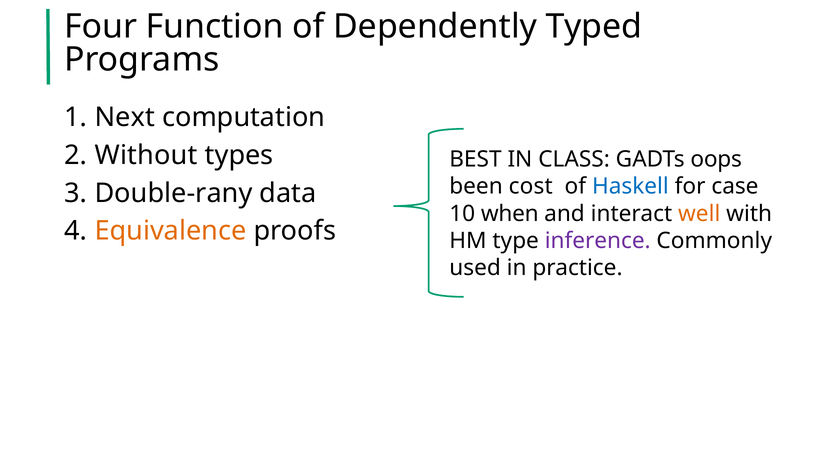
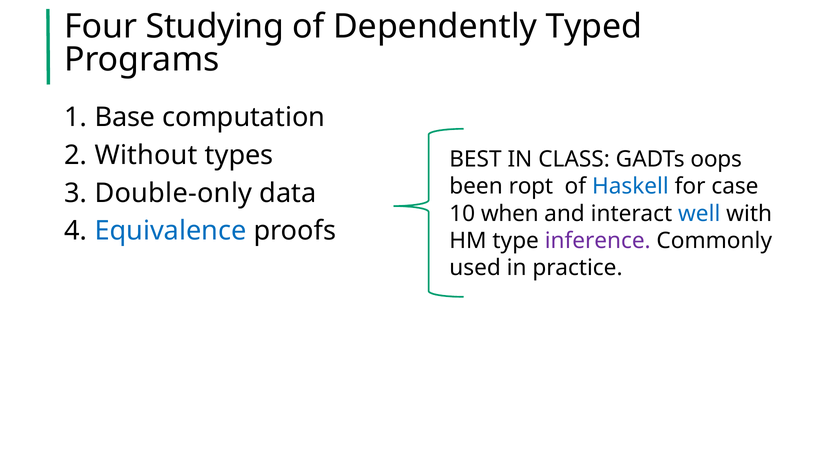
Function: Function -> Studying
Next: Next -> Base
cost: cost -> ropt
Double-rany: Double-rany -> Double-only
well colour: orange -> blue
Equivalence colour: orange -> blue
